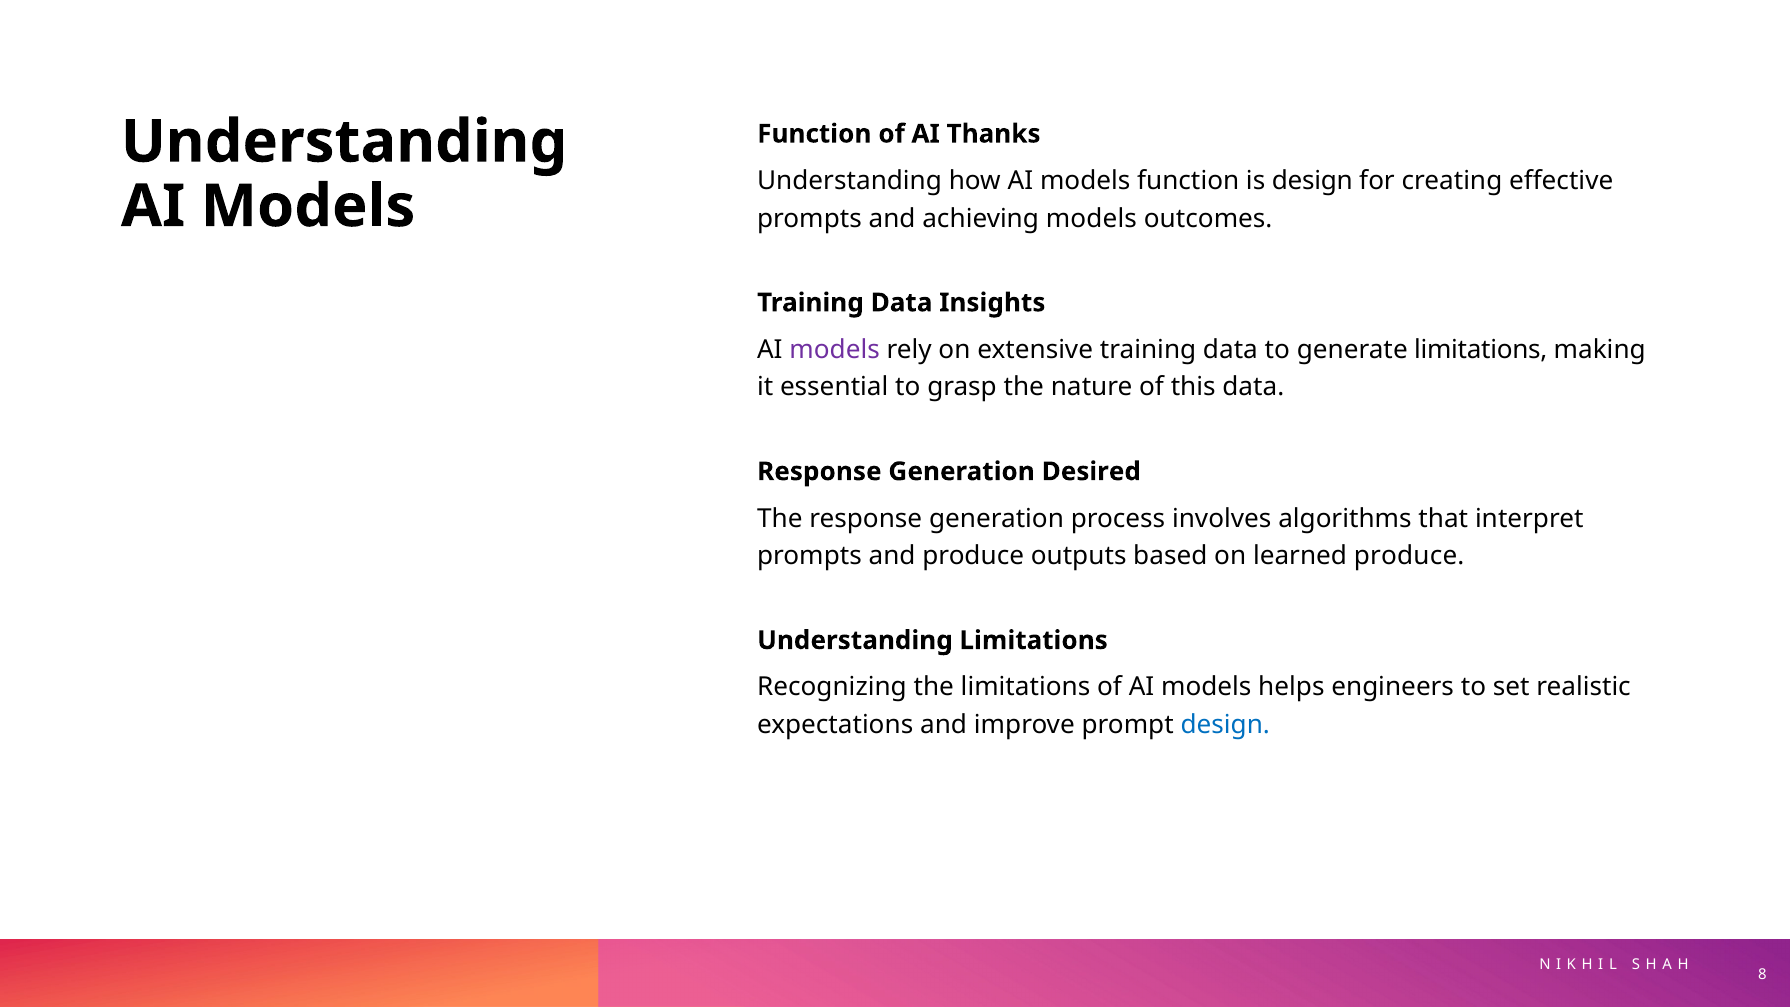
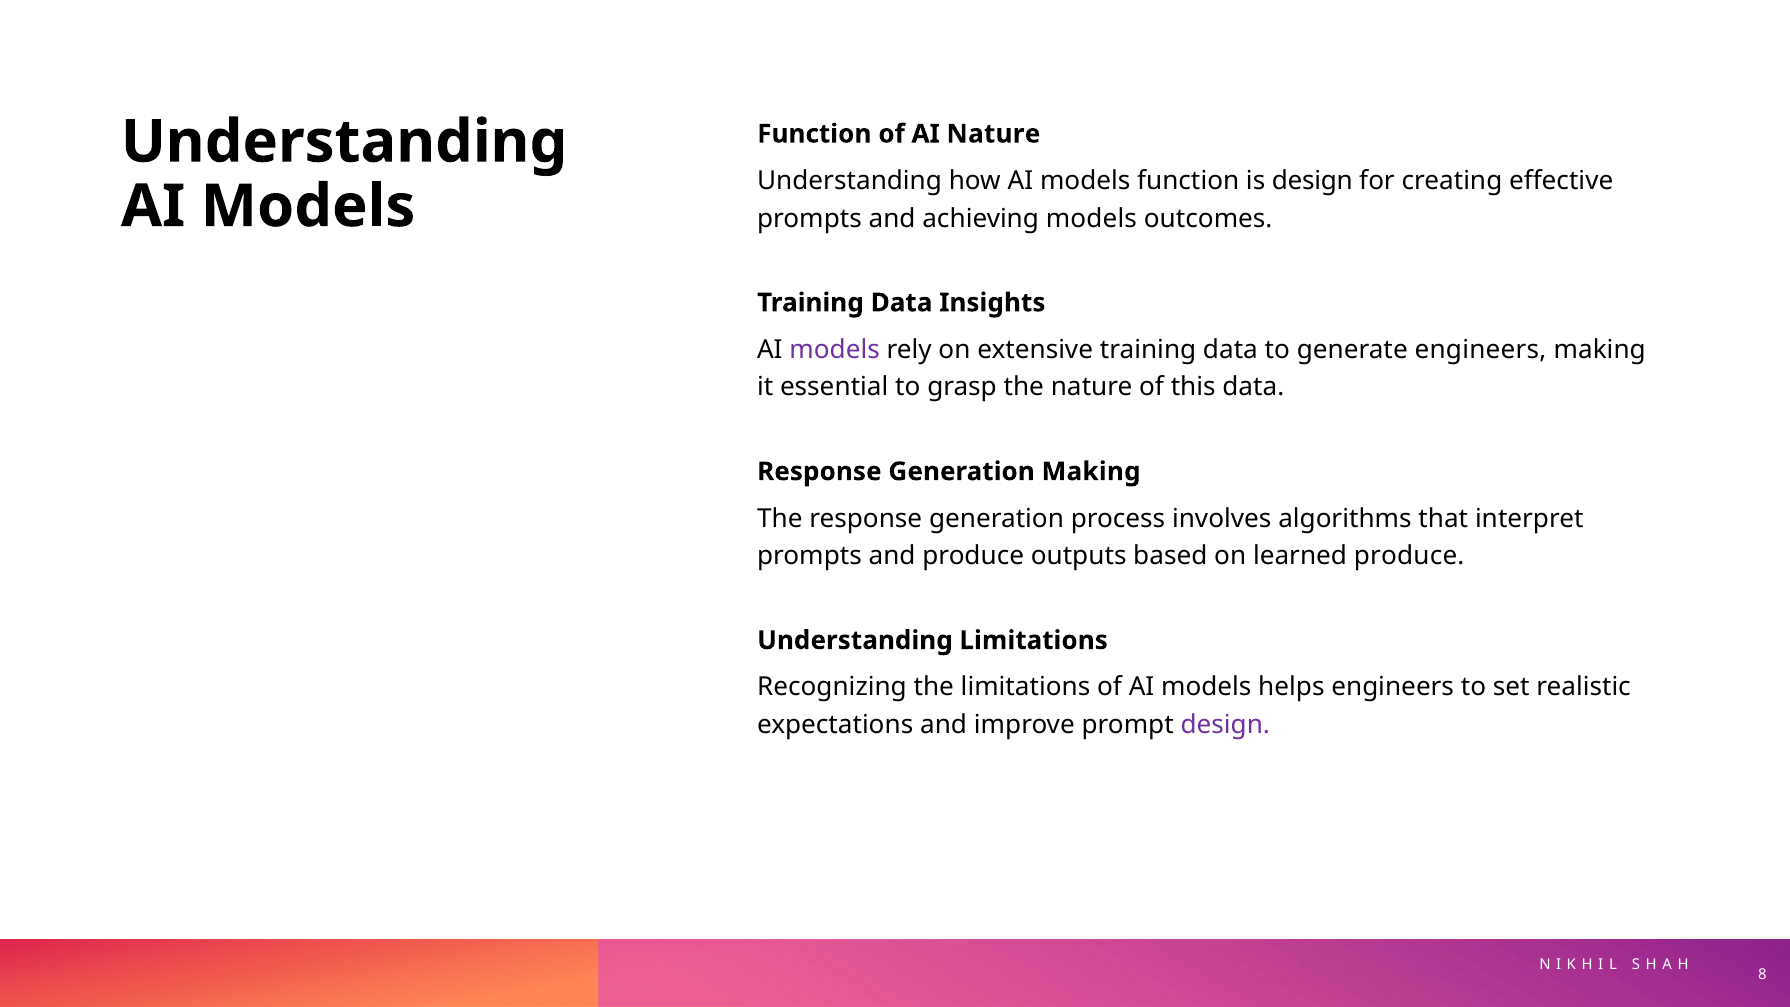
AI Thanks: Thanks -> Nature
generate limitations: limitations -> engineers
Generation Desired: Desired -> Making
design at (1225, 725) colour: blue -> purple
